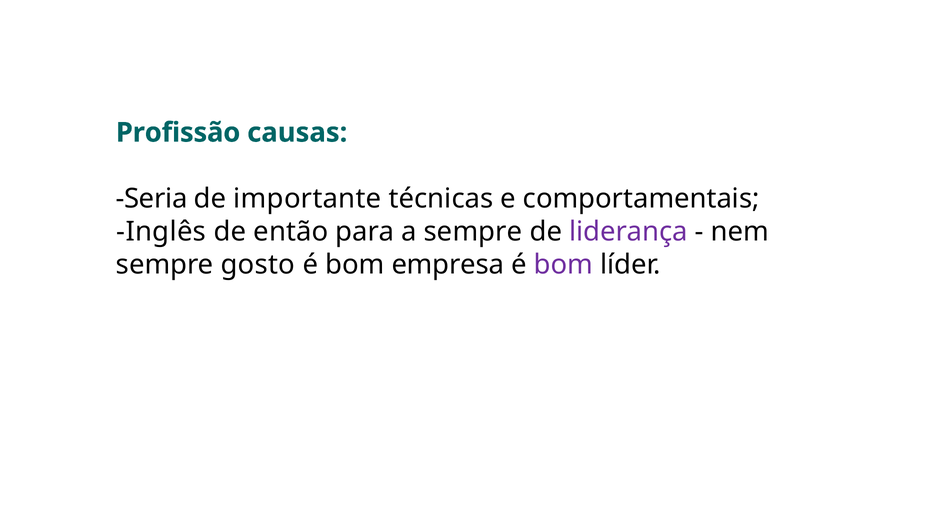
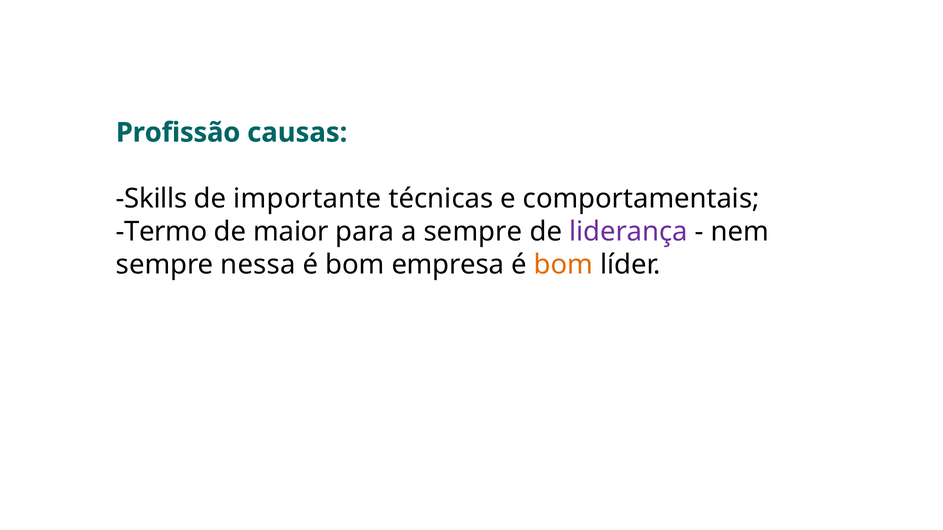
Seria: Seria -> Skills
Inglês: Inglês -> Termo
então: então -> maior
gosto: gosto -> nessa
bom at (563, 265) colour: purple -> orange
